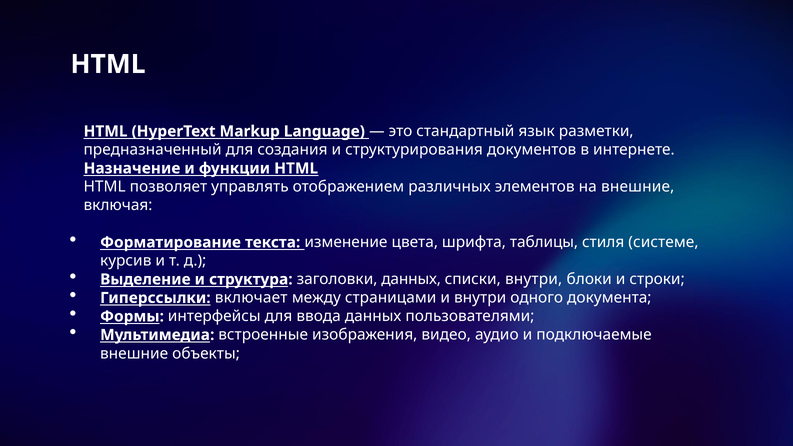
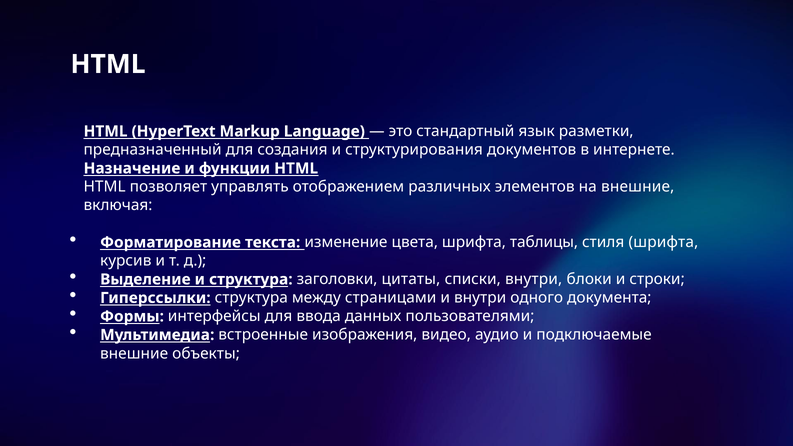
стиля системе: системе -> шрифта
заголовки данных: данных -> цитаты
Гиперссылки включает: включает -> структура
